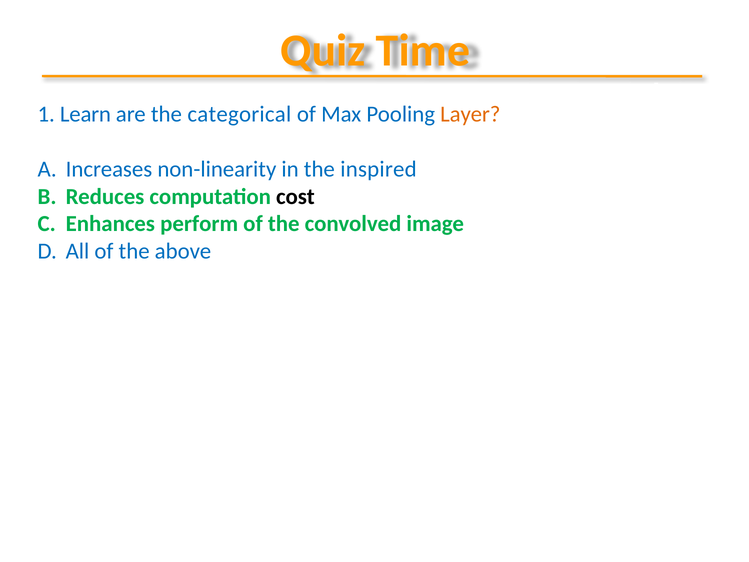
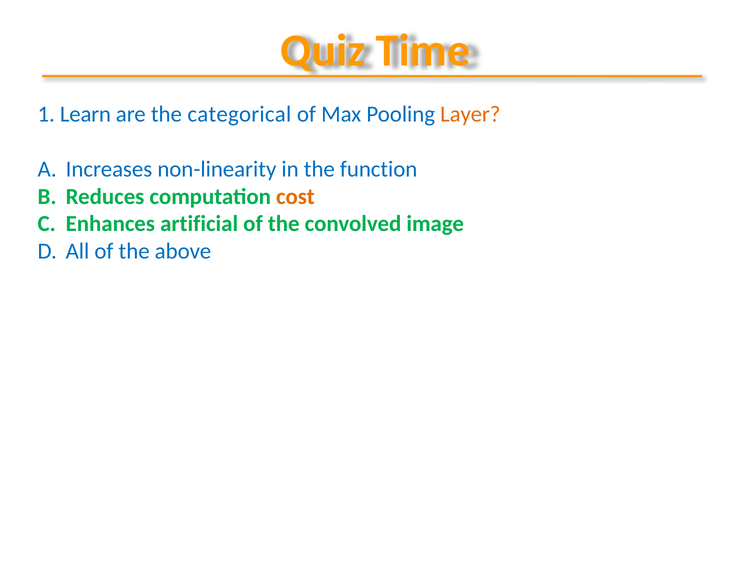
inspired: inspired -> function
cost colour: black -> orange
perform: perform -> artificial
